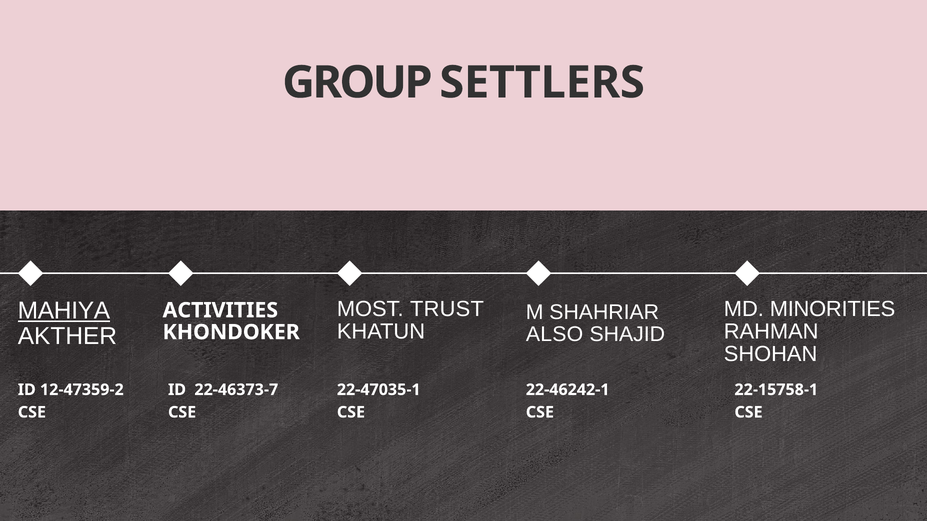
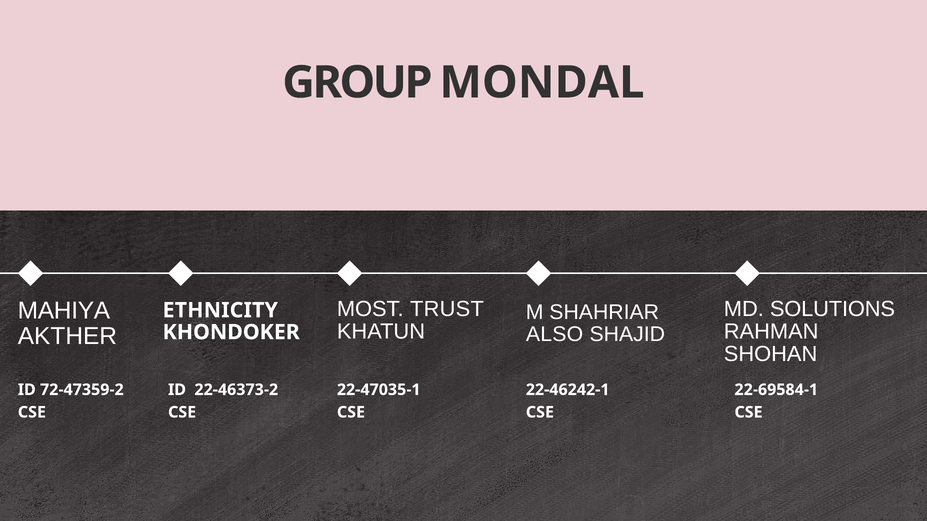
SETTLERS: SETTLERS -> MONDAL
MINORITIES: MINORITIES -> SOLUTIONS
MAHIYA underline: present -> none
ACTIVITIES: ACTIVITIES -> ETHNICITY
12-47359-2: 12-47359-2 -> 72-47359-2
22-46373-7: 22-46373-7 -> 22-46373-2
22-15758-1: 22-15758-1 -> 22-69584-1
